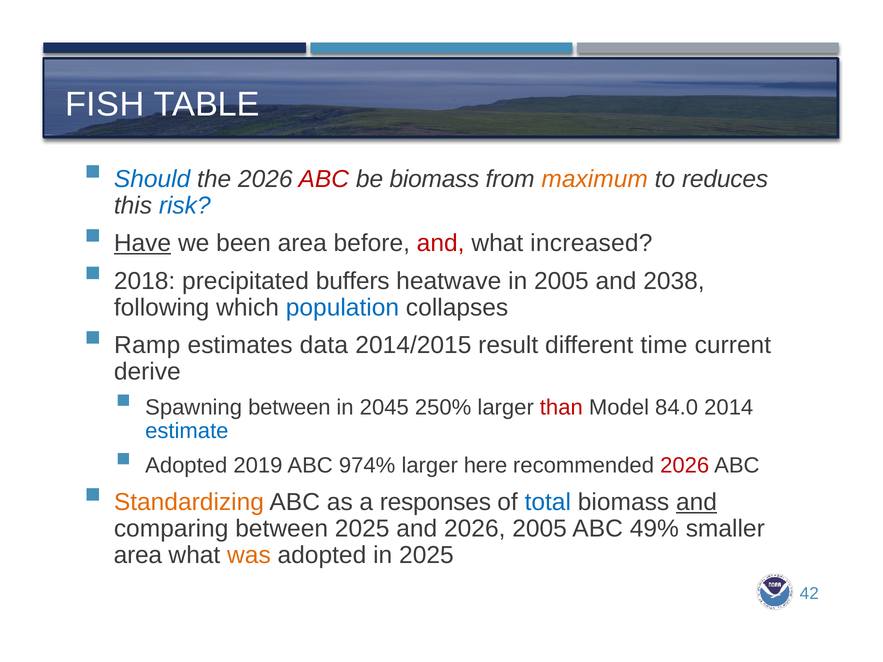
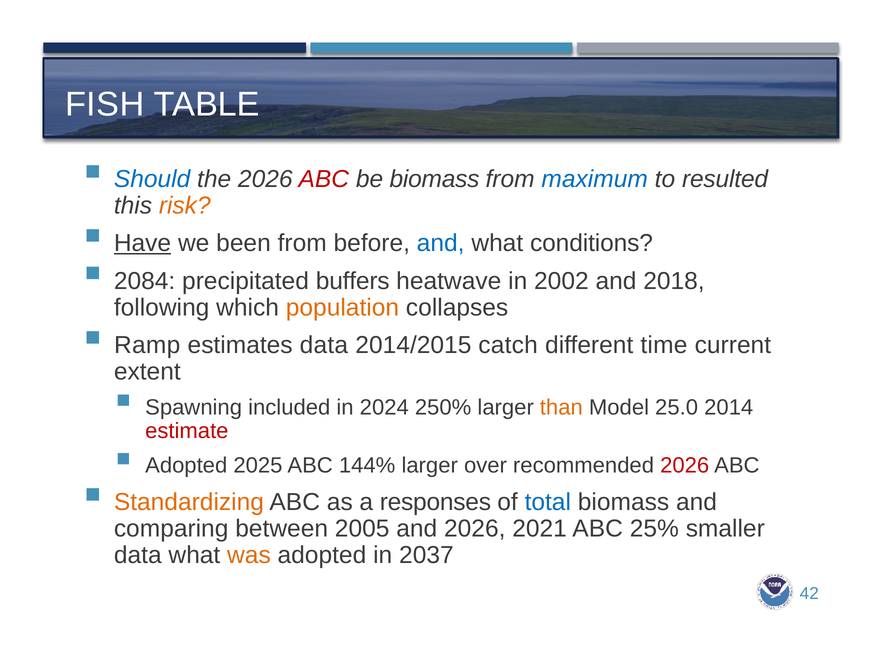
maximum colour: orange -> blue
reduces: reduces -> resulted
risk colour: blue -> orange
been area: area -> from
and at (441, 243) colour: red -> blue
increased: increased -> conditions
2018: 2018 -> 2084
in 2005: 2005 -> 2002
2038: 2038 -> 2018
population colour: blue -> orange
result: result -> catch
derive: derive -> extent
Spawning between: between -> included
2045: 2045 -> 2024
than colour: red -> orange
84.0: 84.0 -> 25.0
estimate colour: blue -> red
2019: 2019 -> 2025
974%: 974% -> 144%
here: here -> over
and at (697, 503) underline: present -> none
between 2025: 2025 -> 2005
2026 2005: 2005 -> 2021
49%: 49% -> 25%
area at (138, 556): area -> data
in 2025: 2025 -> 2037
